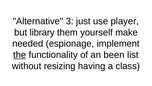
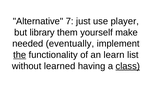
3: 3 -> 7
espionage: espionage -> eventually
been: been -> learn
resizing: resizing -> learned
class underline: none -> present
